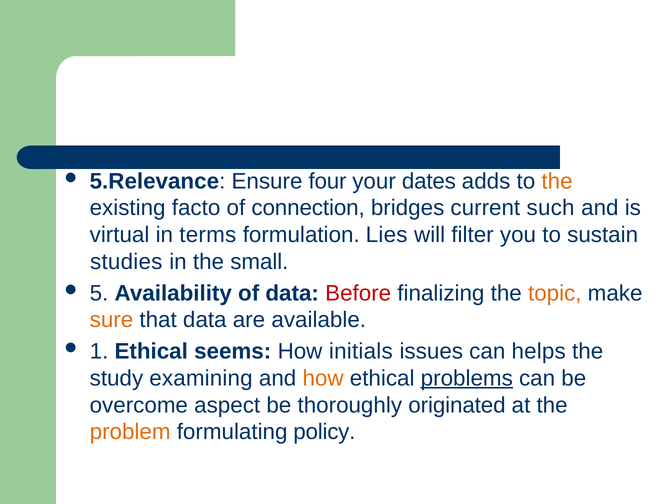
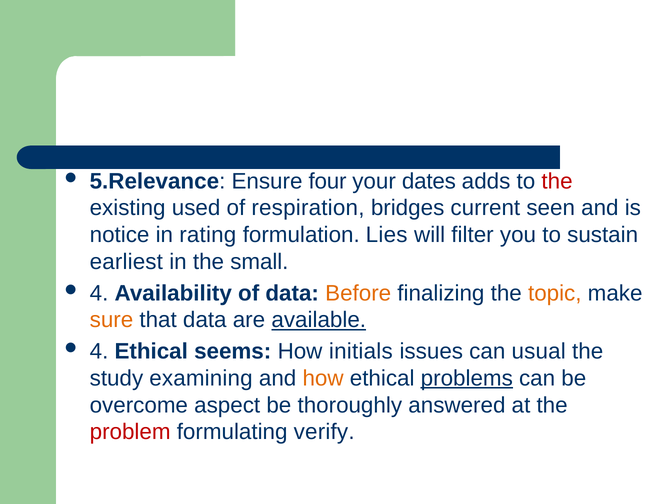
the at (557, 181) colour: orange -> red
facto: facto -> used
connection: connection -> respiration
such: such -> seen
virtual: virtual -> notice
terms: terms -> rating
studies: studies -> earliest
5 at (99, 293): 5 -> 4
Before colour: red -> orange
available underline: none -> present
1 at (99, 351): 1 -> 4
helps: helps -> usual
originated: originated -> answered
problem colour: orange -> red
policy: policy -> verify
